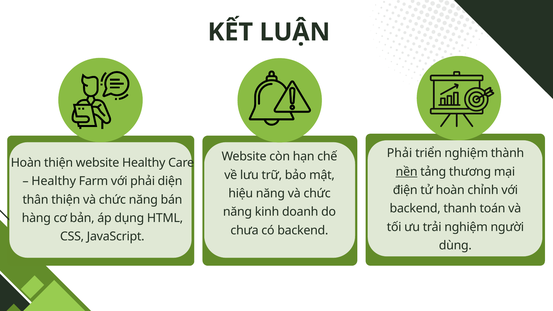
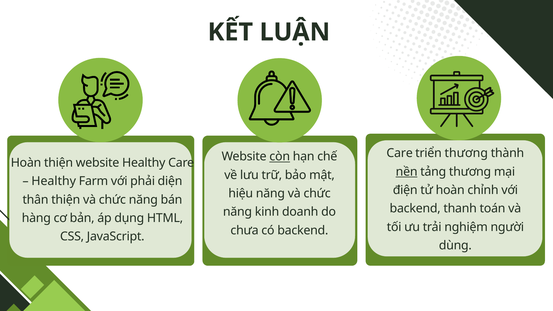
Phải at (400, 153): Phải -> Care
triển nghiệm: nghiệm -> thương
còn underline: none -> present
